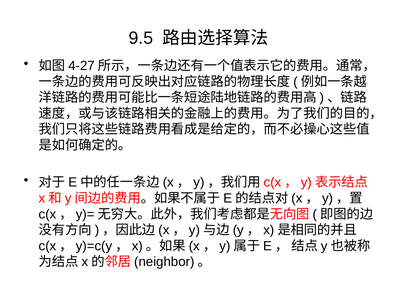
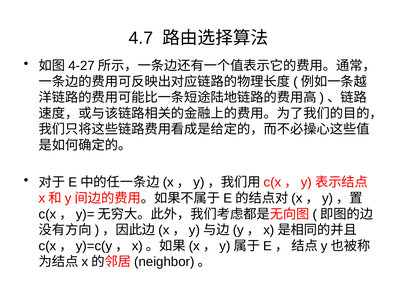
9.5: 9.5 -> 4.7
